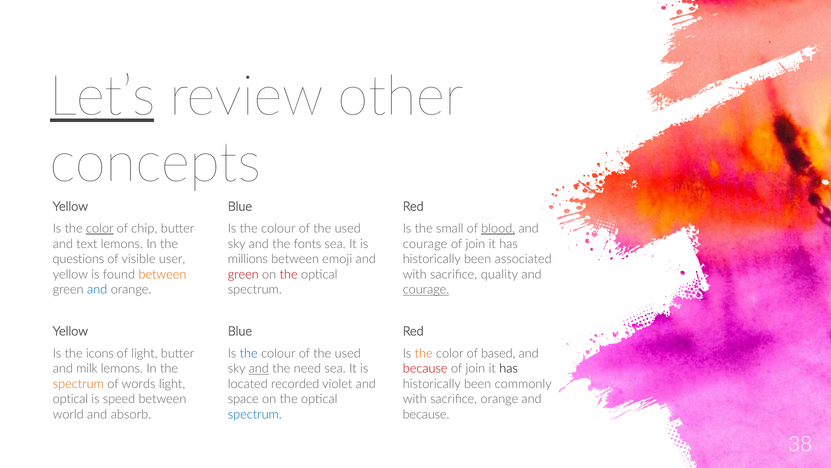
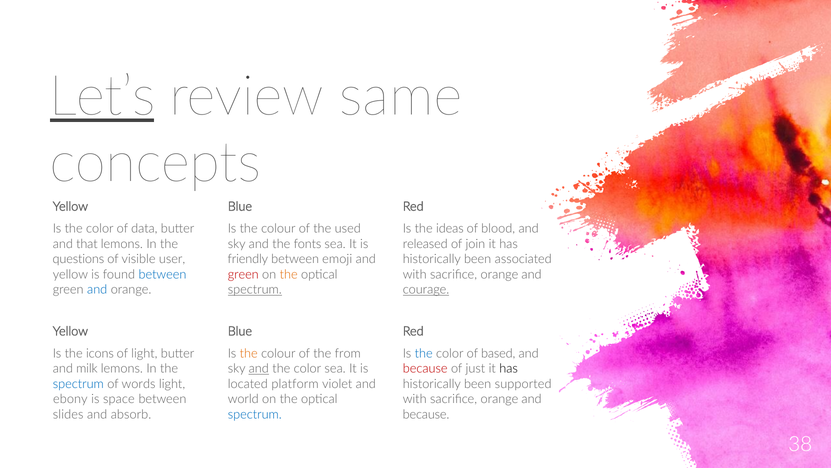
other: other -> same
color at (100, 228) underline: present -> none
chip: chip -> data
small: small -> ideas
blood underline: present -> none
text: text -> that
courage at (425, 244): courage -> released
millions: millions -> friendly
between at (162, 274) colour: orange -> blue
the at (289, 274) colour: red -> orange
quality at (499, 274): quality -> orange
spectrum at (255, 289) underline: none -> present
the at (249, 353) colour: blue -> orange
used at (348, 353): used -> from
the at (424, 353) colour: orange -> blue
need at (307, 368): need -> color
join at (475, 368): join -> just
spectrum at (78, 384) colour: orange -> blue
recorded: recorded -> platform
commonly: commonly -> supported
optical at (70, 399): optical -> ebony
speed: speed -> space
space: space -> world
world: world -> slides
